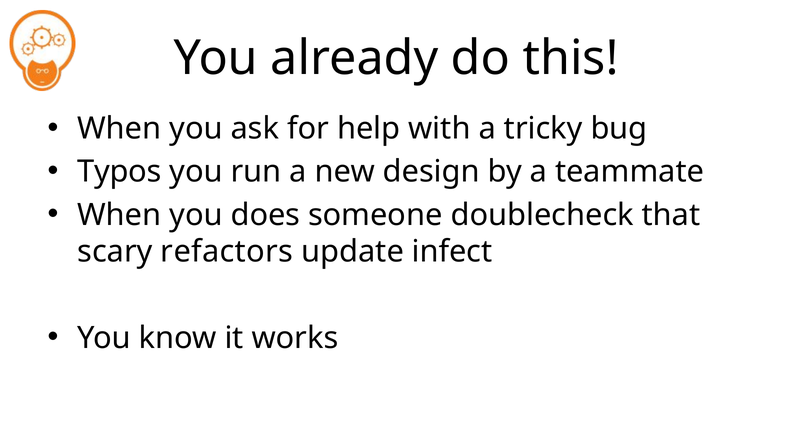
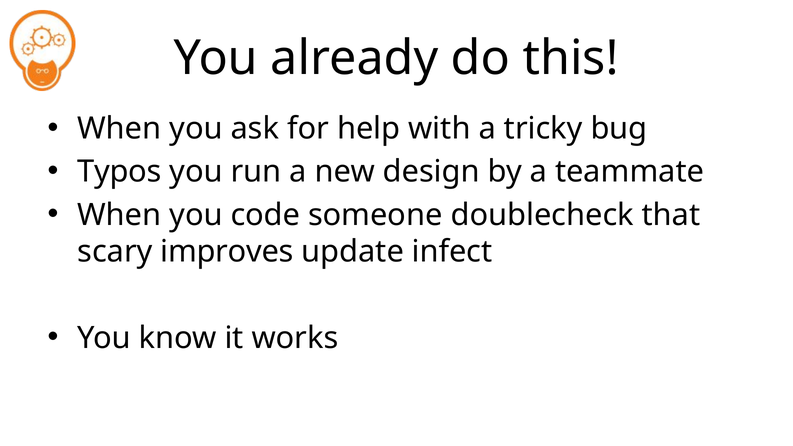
does: does -> code
refactors: refactors -> improves
